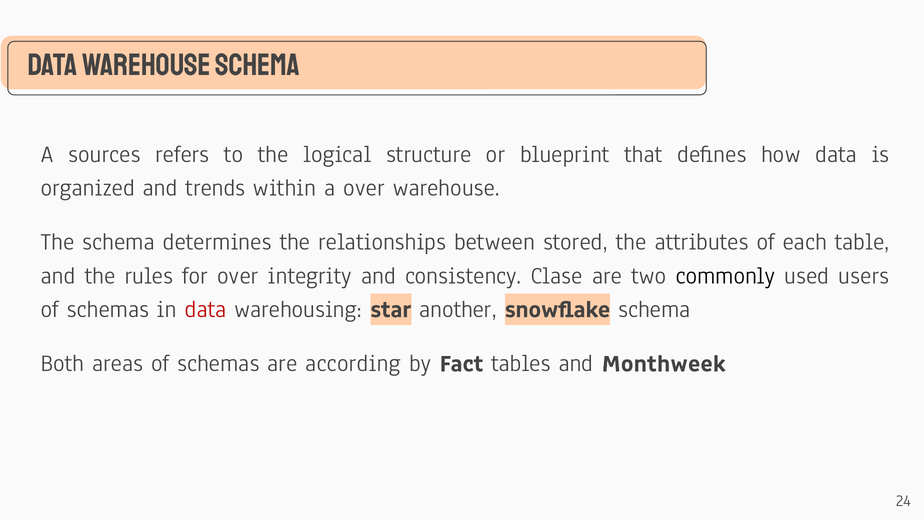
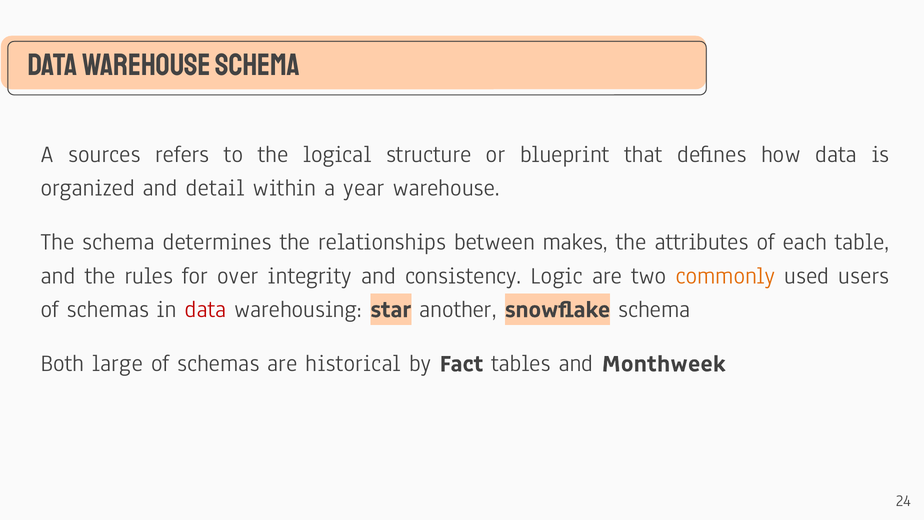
trends: trends -> detail
a over: over -> year
stored: stored -> makes
Clase: Clase -> Logic
commonly colour: black -> orange
areas: areas -> large
according: according -> historical
